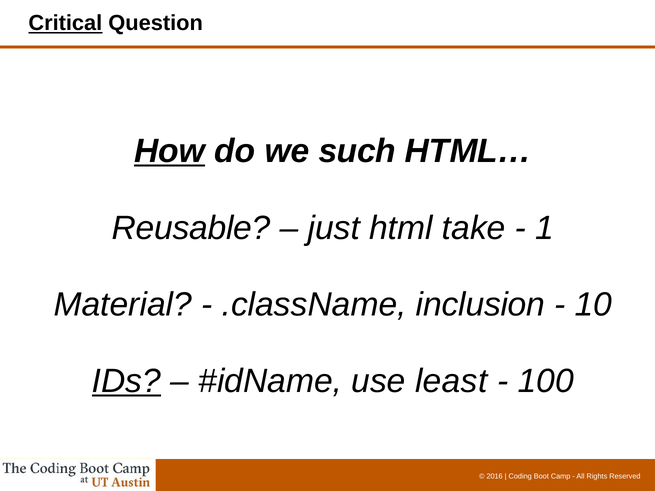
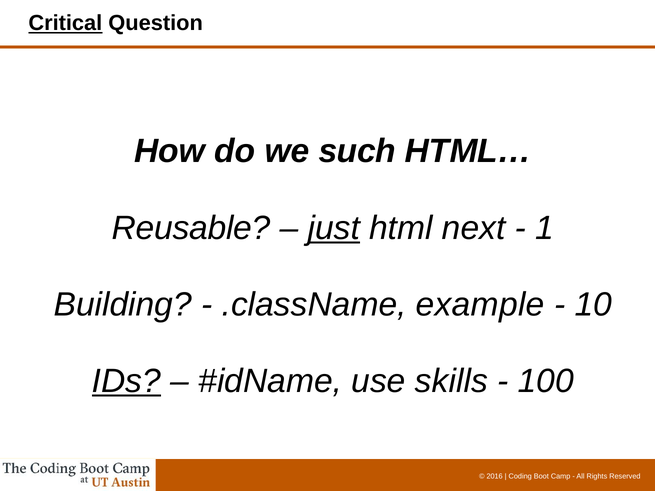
How underline: present -> none
just underline: none -> present
take: take -> next
Material: Material -> Building
inclusion: inclusion -> example
least: least -> skills
